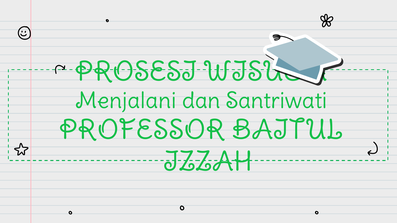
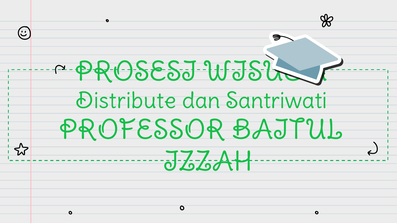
Menjalani: Menjalani -> Distribute
